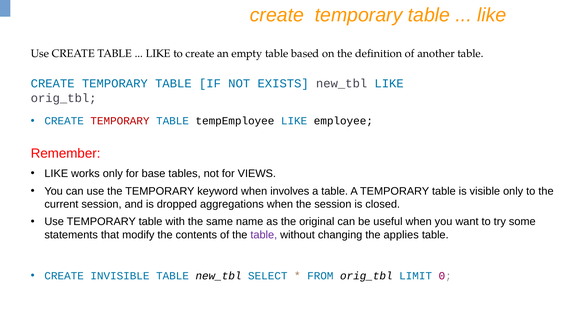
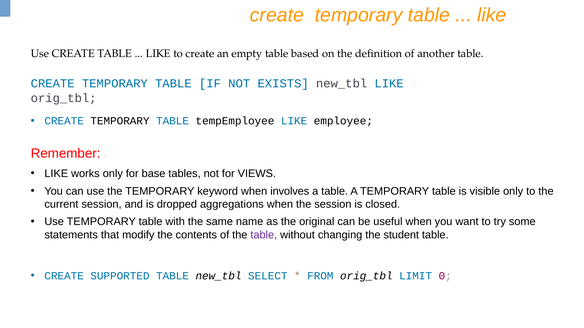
TEMPORARY at (120, 121) colour: red -> black
applies: applies -> student
INVISIBLE: INVISIBLE -> SUPPORTED
